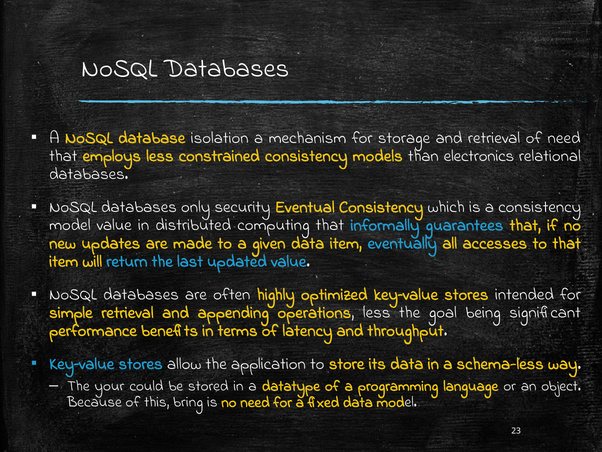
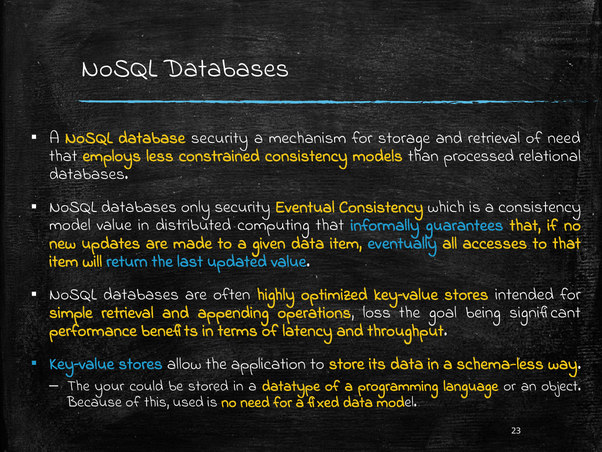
database isolation: isolation -> security
electronics: electronics -> processed
operations less: less -> loss
bring: bring -> used
